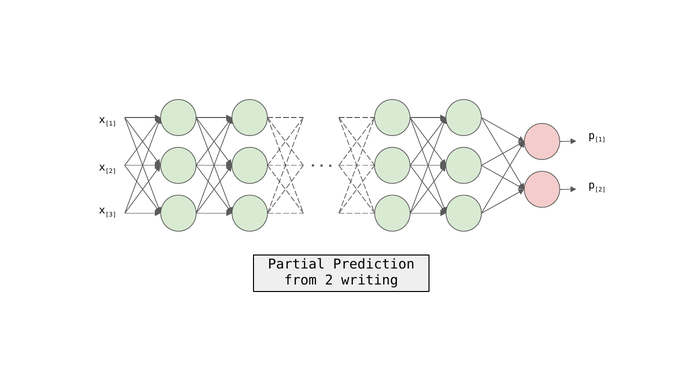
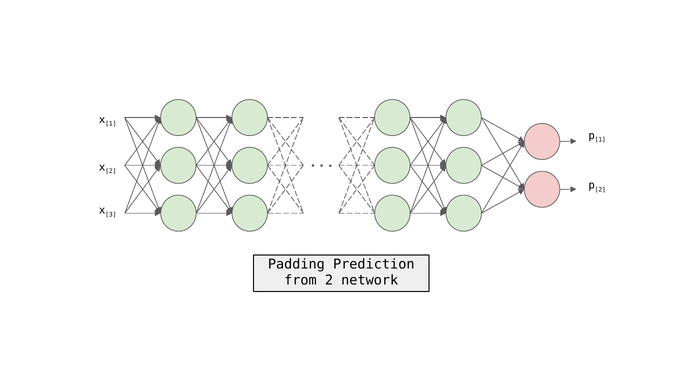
Partial: Partial -> Padding
writing: writing -> network
